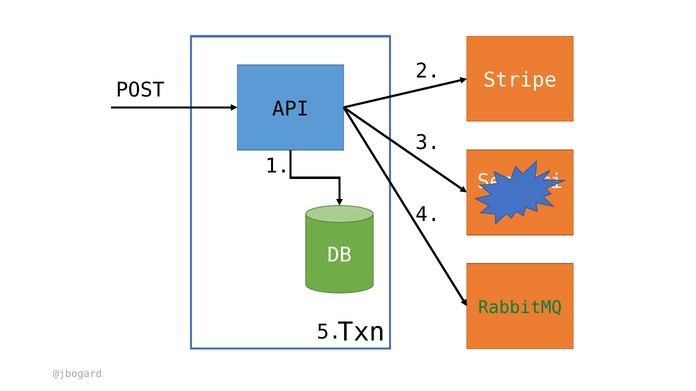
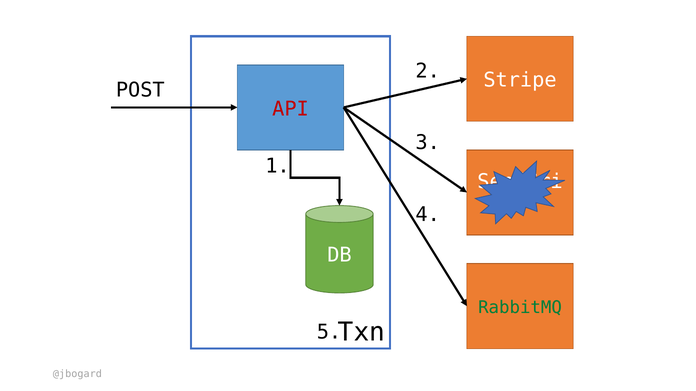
API colour: black -> red
